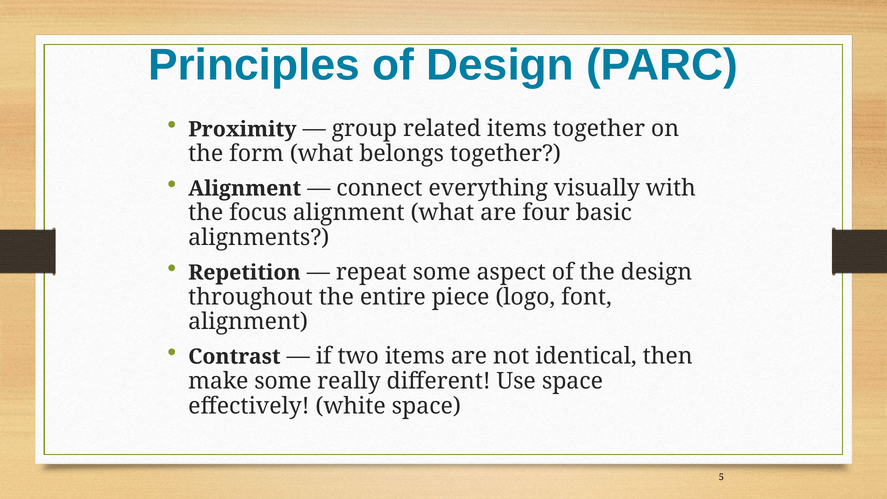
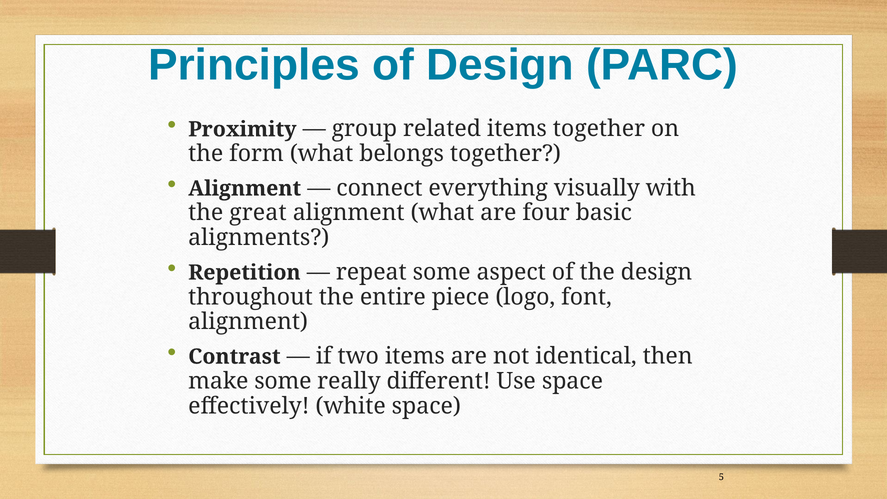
focus: focus -> great
